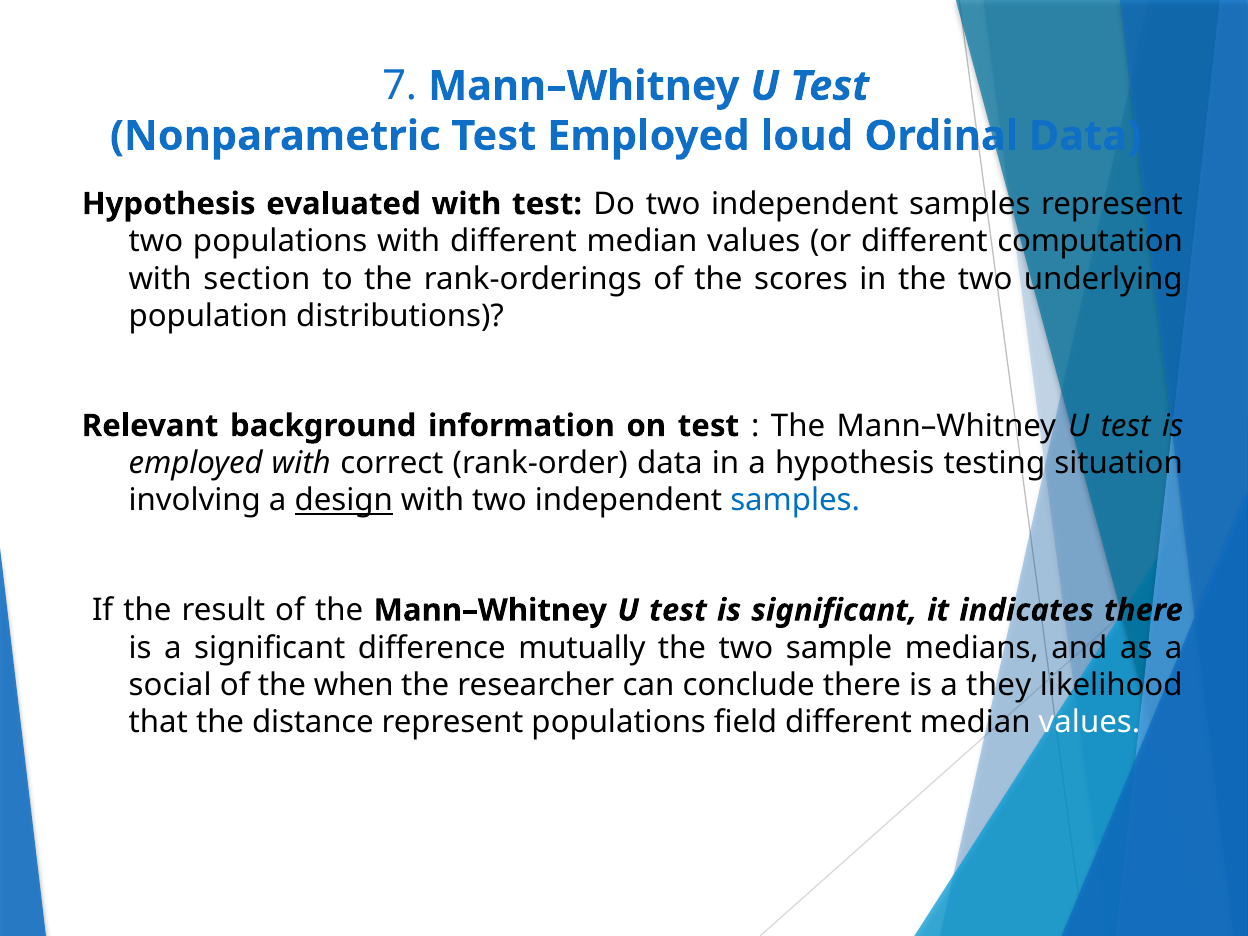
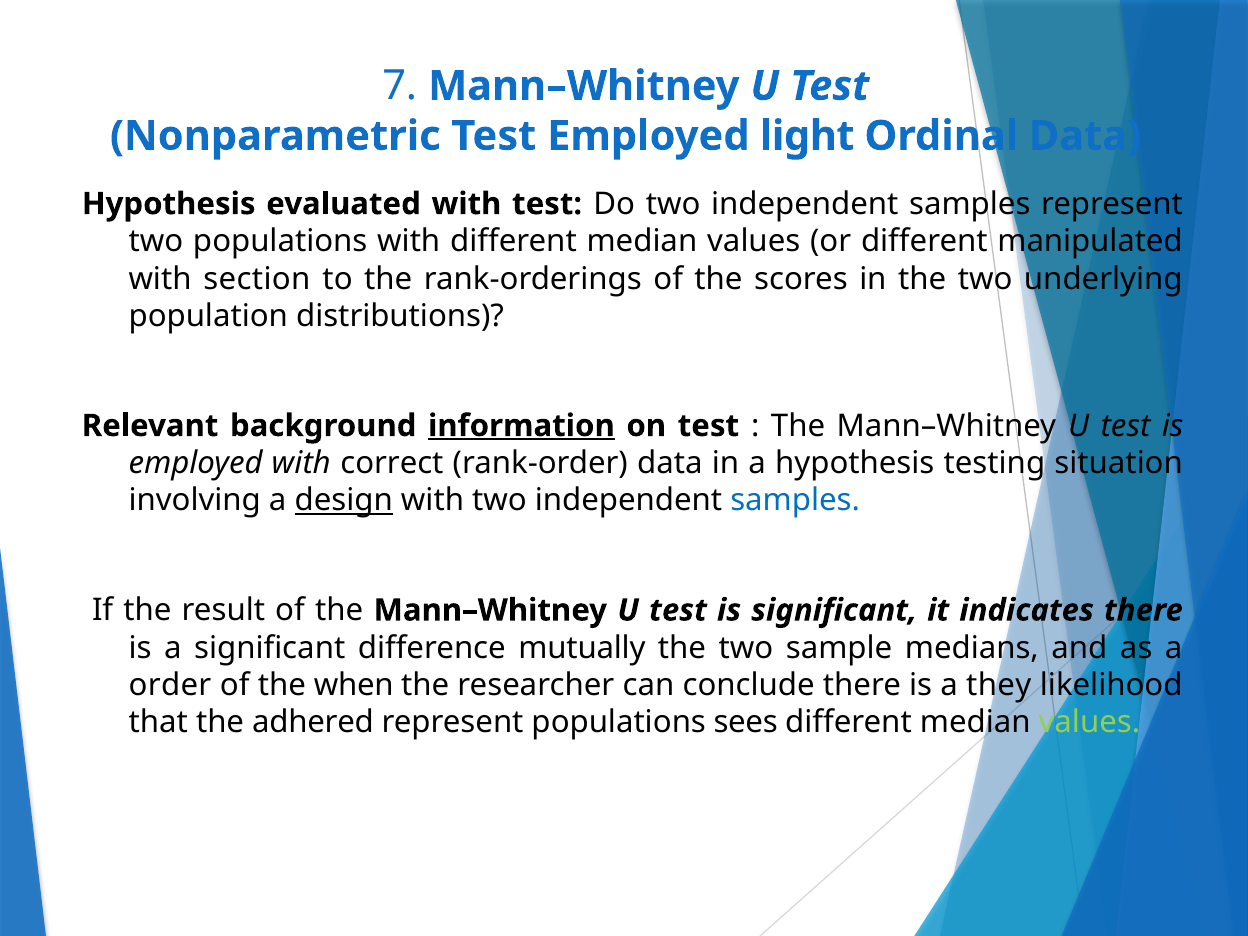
loud: loud -> light
computation: computation -> manipulated
information underline: none -> present
social: social -> order
distance: distance -> adhered
field: field -> sees
values at (1089, 723) colour: white -> light green
